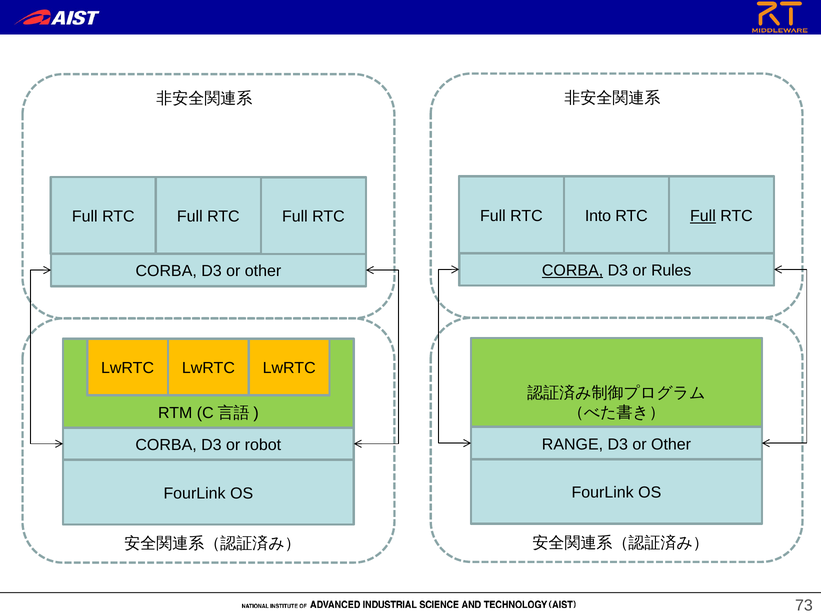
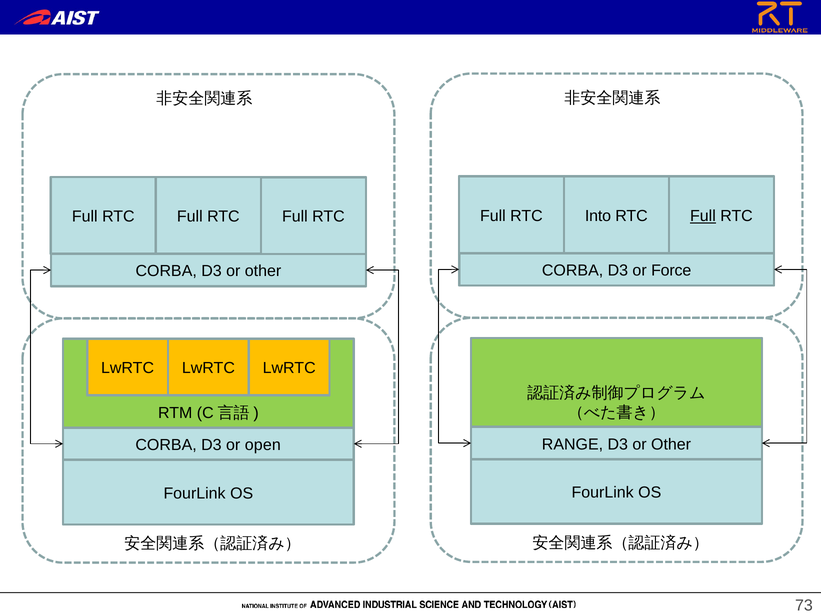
CORBA at (573, 270) underline: present -> none
Rules: Rules -> Force
robot: robot -> open
